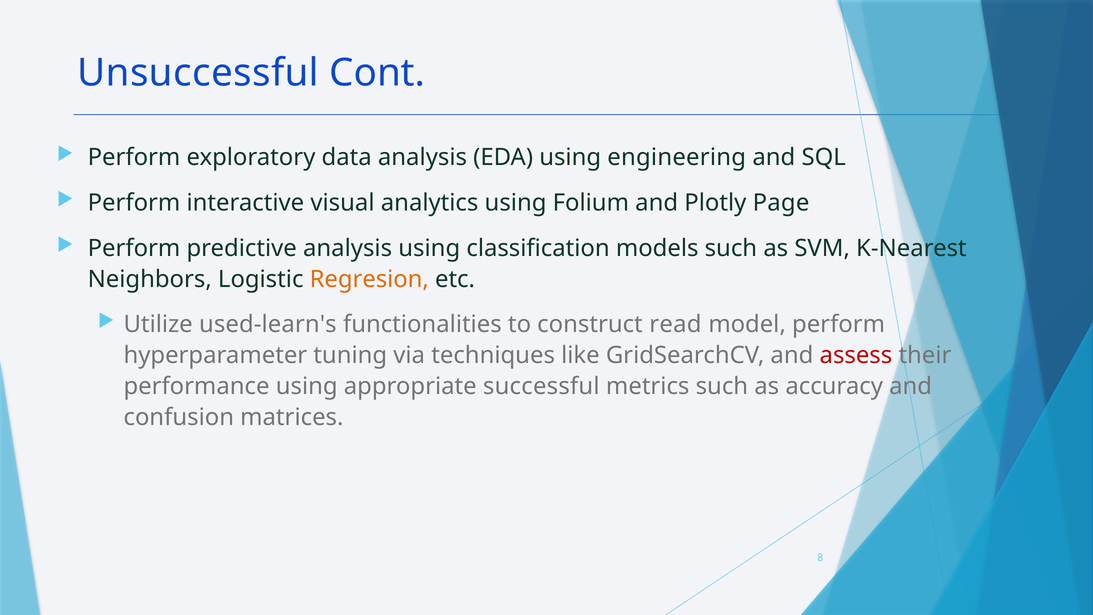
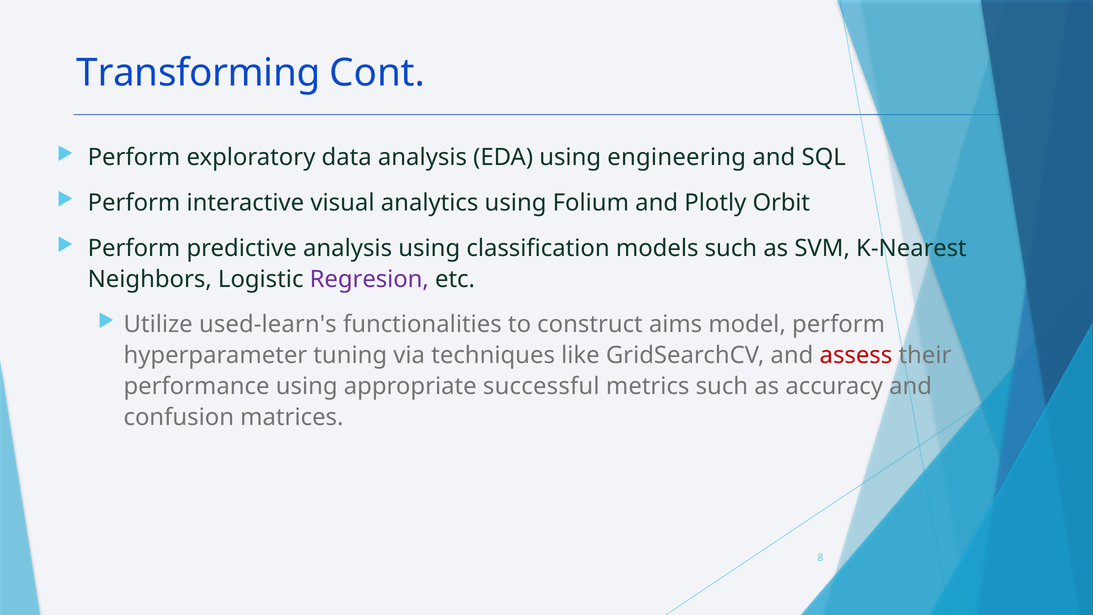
Unsuccessful: Unsuccessful -> Transforming
Page: Page -> Orbit
Regresion colour: orange -> purple
read: read -> aims
